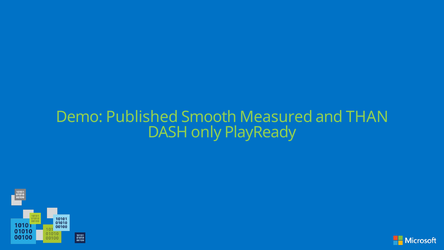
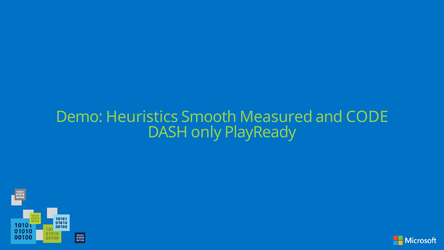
Published: Published -> Heuristics
THAN: THAN -> CODE
